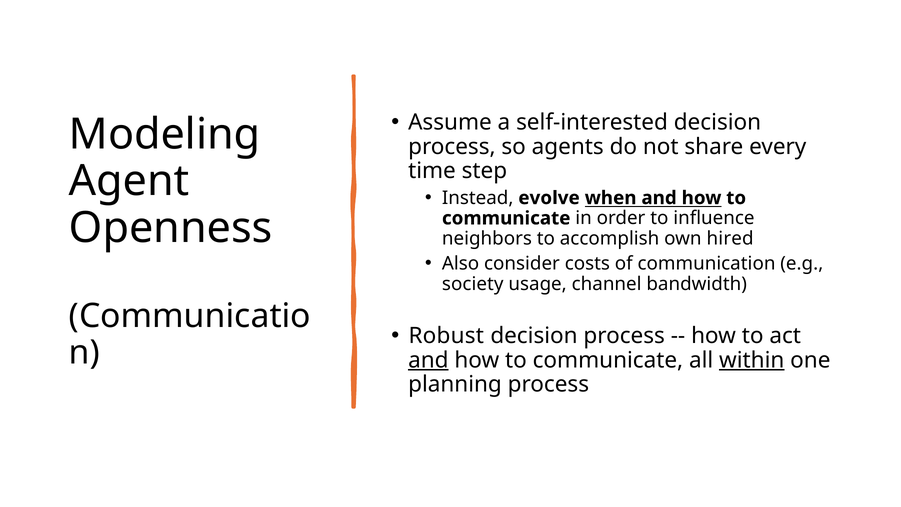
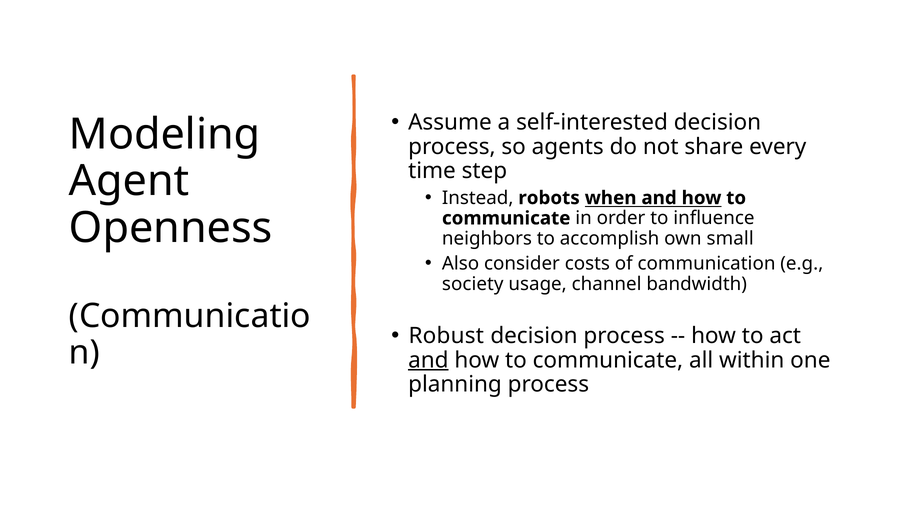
evolve: evolve -> robots
hired: hired -> small
within underline: present -> none
